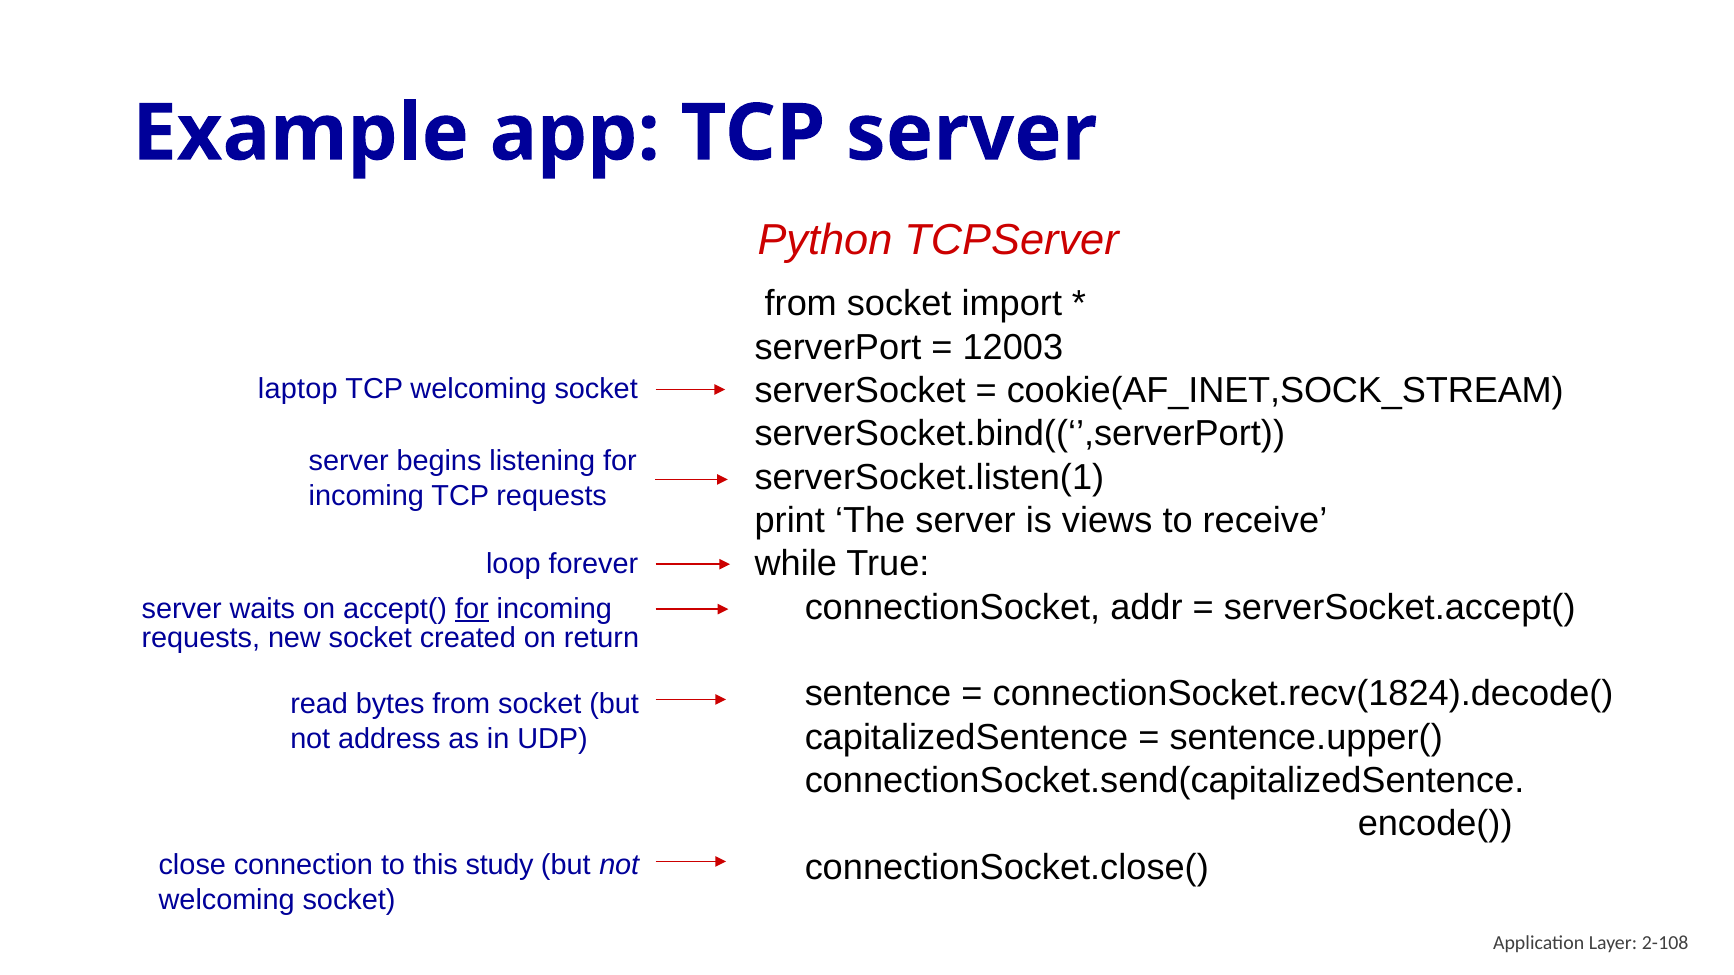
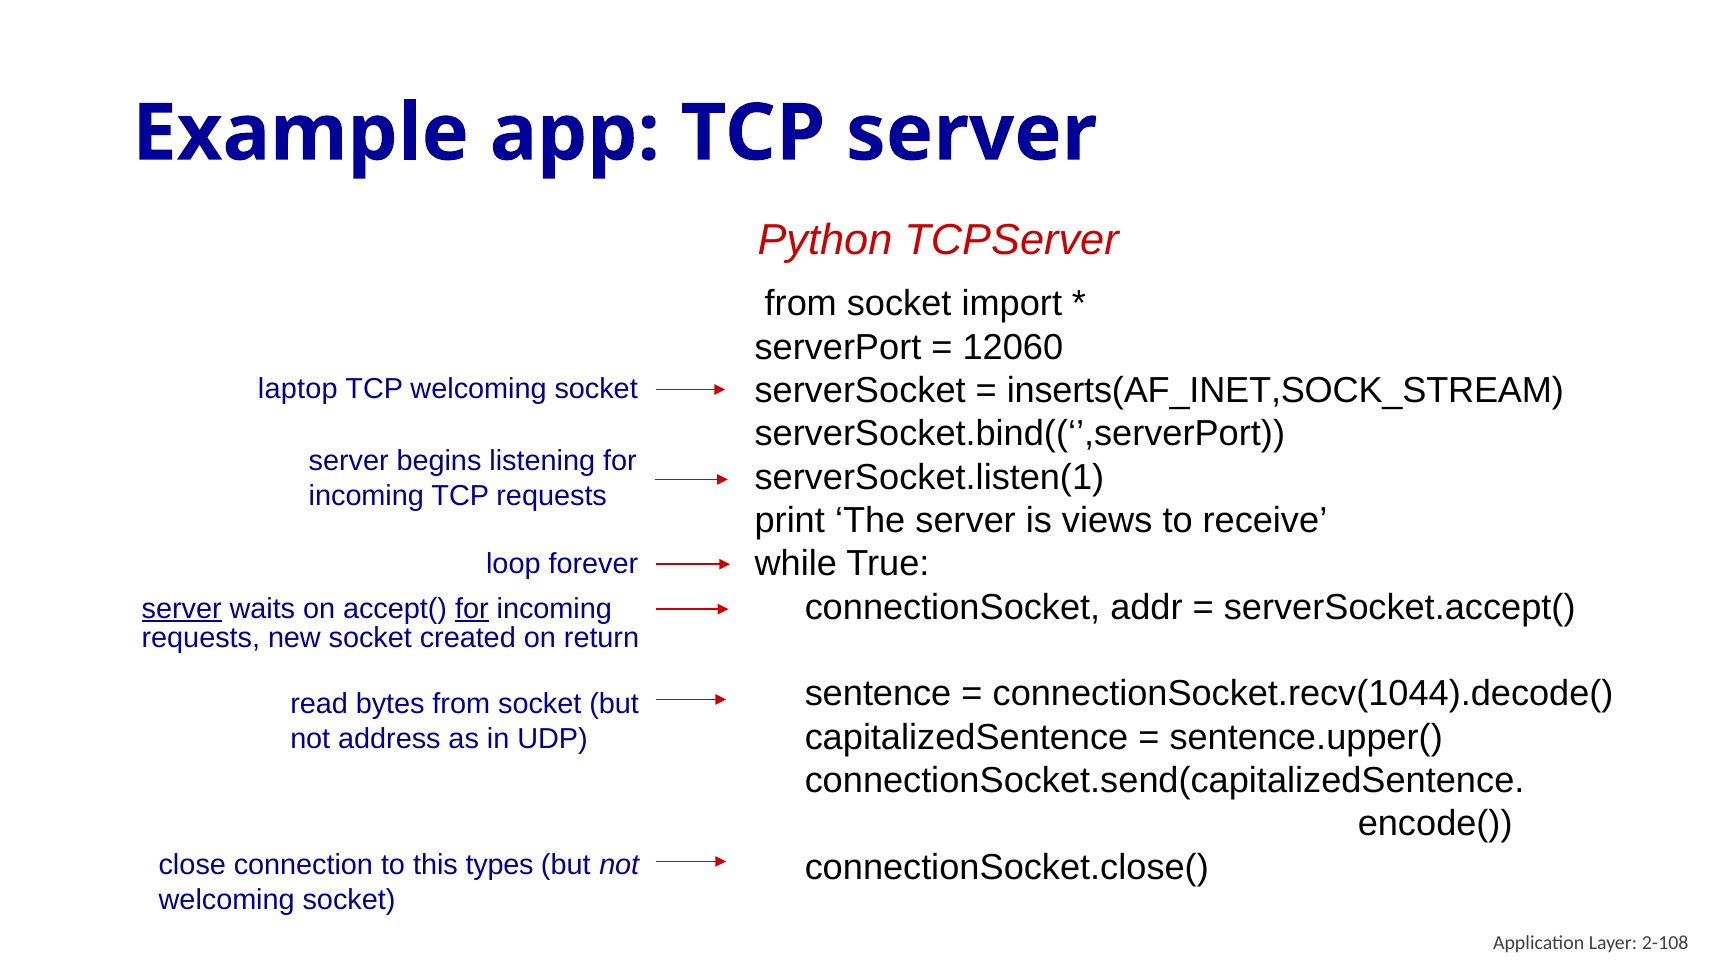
12003: 12003 -> 12060
cookie(AF_INET,SOCK_STREAM: cookie(AF_INET,SOCK_STREAM -> inserts(AF_INET,SOCK_STREAM
server at (182, 609) underline: none -> present
connectionSocket.recv(1824).decode(: connectionSocket.recv(1824).decode( -> connectionSocket.recv(1044).decode(
study: study -> types
